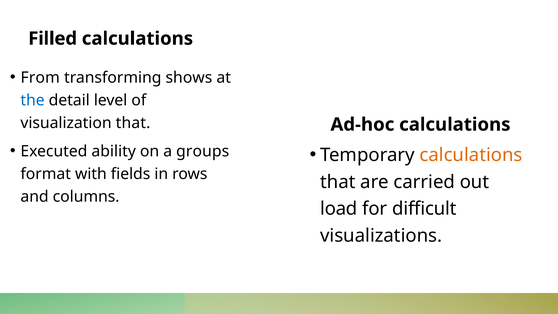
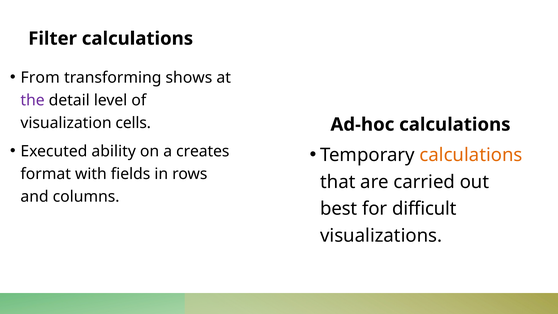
Filled: Filled -> Filter
the colour: blue -> purple
visualization that: that -> cells
groups: groups -> creates
load: load -> best
